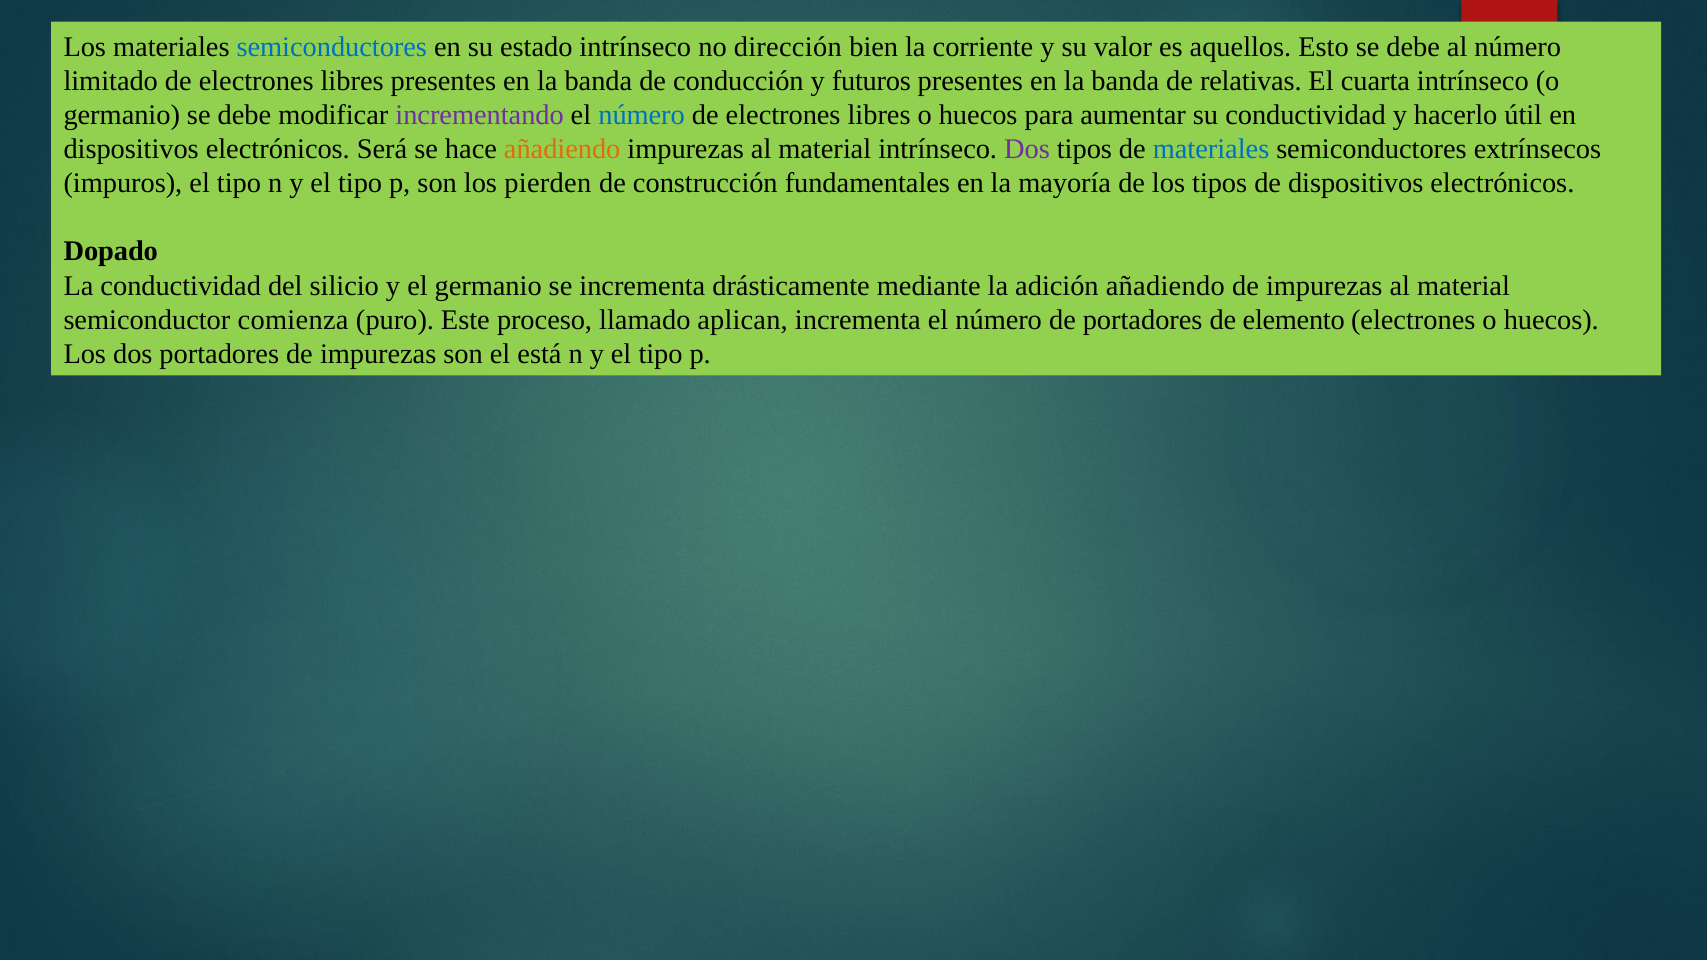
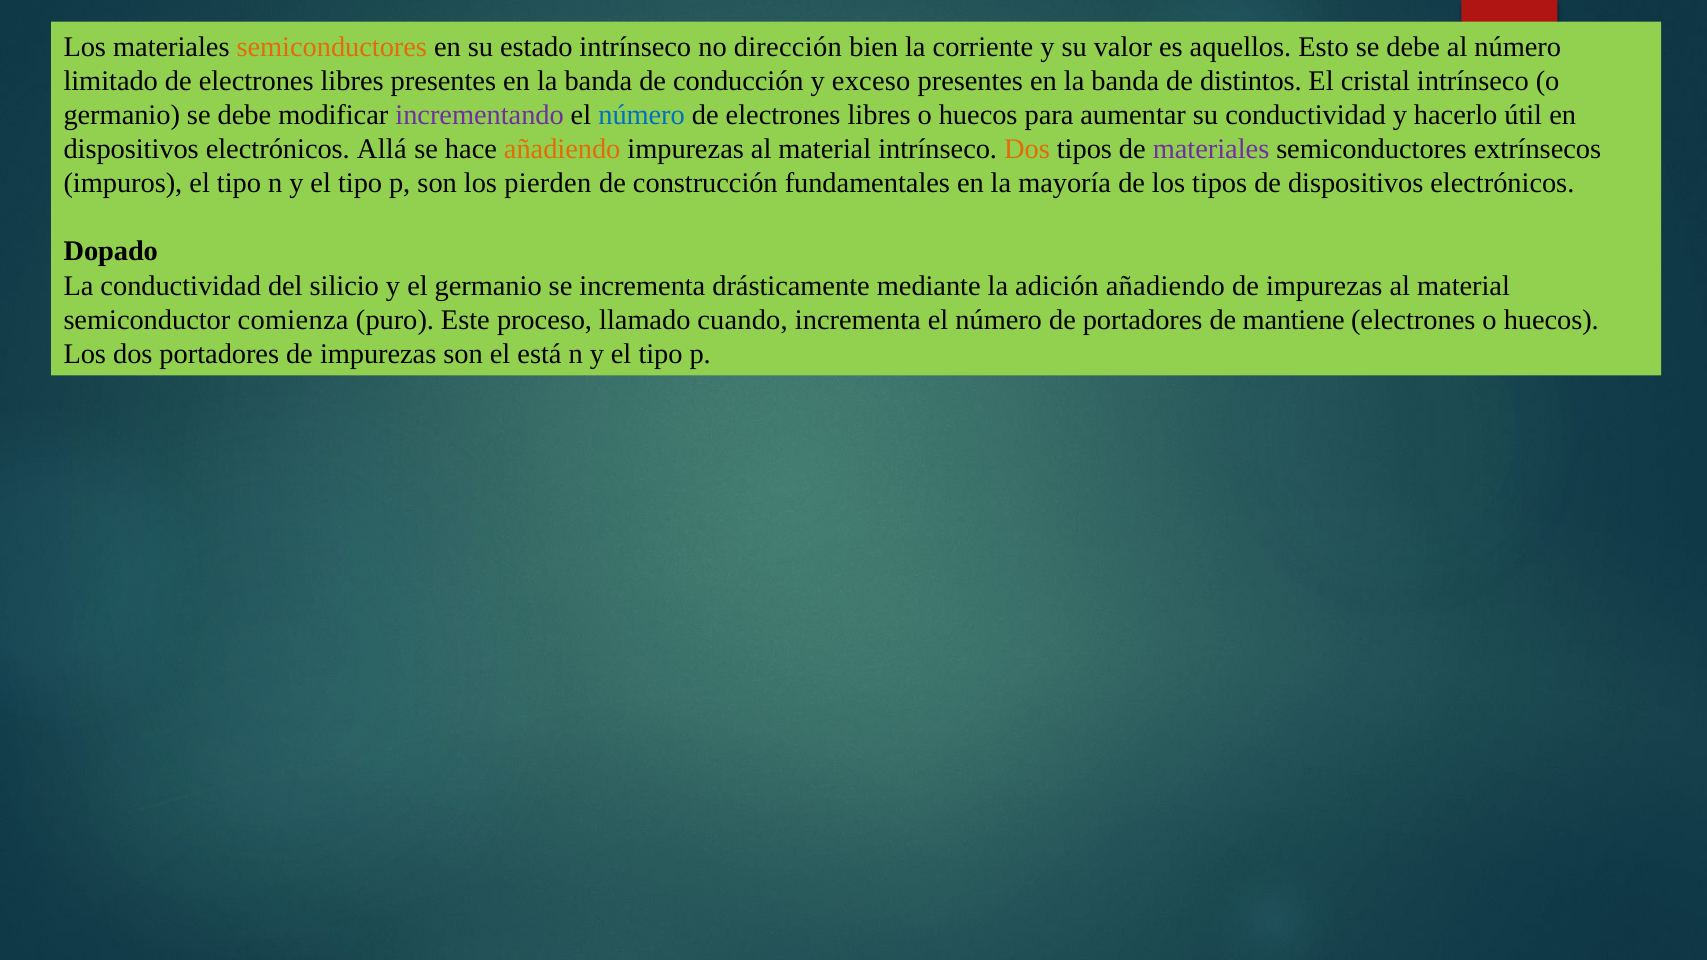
semiconductores at (332, 47) colour: blue -> orange
futuros: futuros -> exceso
relativas: relativas -> distintos
cuarta: cuarta -> cristal
Será: Será -> Allá
Dos at (1027, 149) colour: purple -> orange
materiales at (1211, 149) colour: blue -> purple
aplican: aplican -> cuando
elemento: elemento -> mantiene
